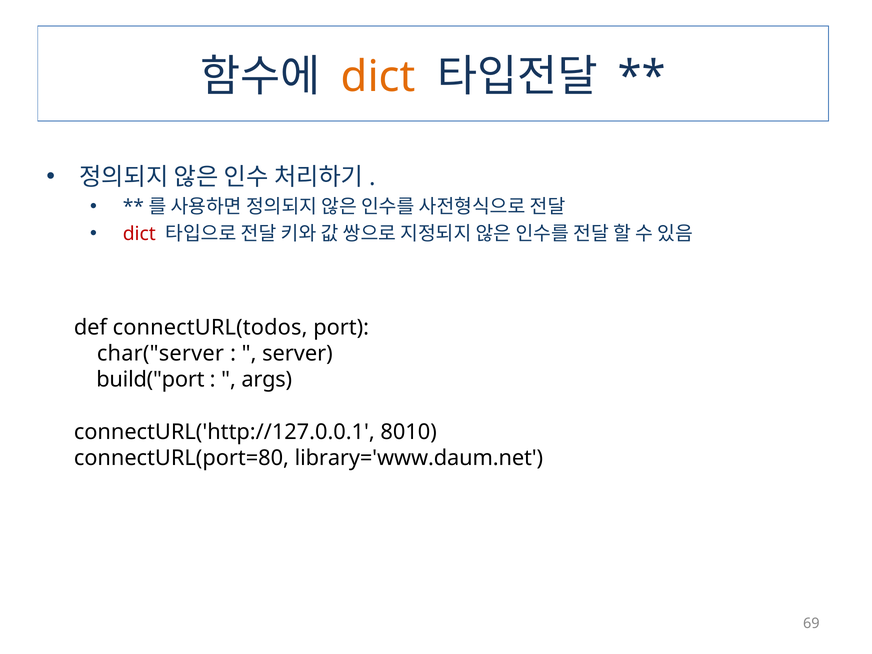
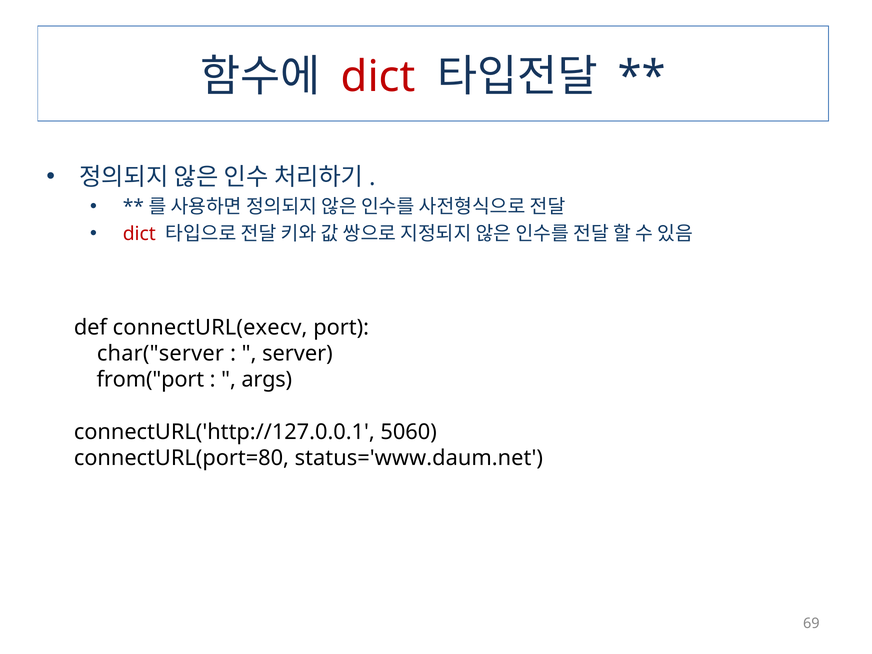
dict at (378, 77) colour: orange -> red
connectURL(todos: connectURL(todos -> connectURL(execv
build("port: build("port -> from("port
8010: 8010 -> 5060
library='www.daum.net: library='www.daum.net -> status='www.daum.net
